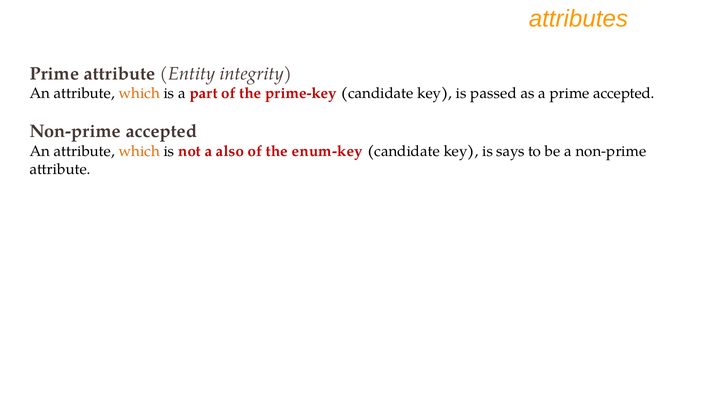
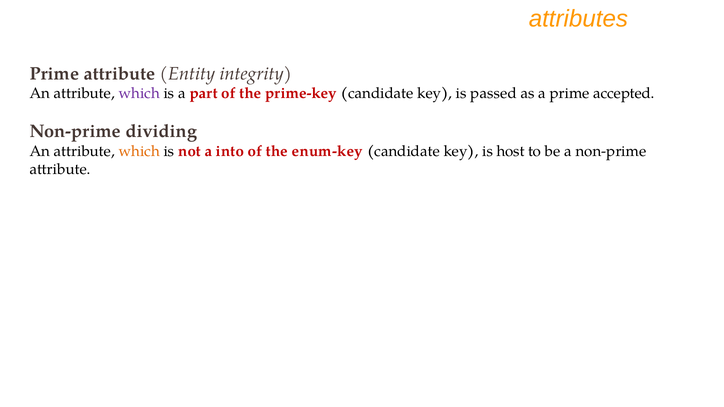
which at (139, 93) colour: orange -> purple
Non-prime accepted: accepted -> dividing
also: also -> into
says: says -> host
